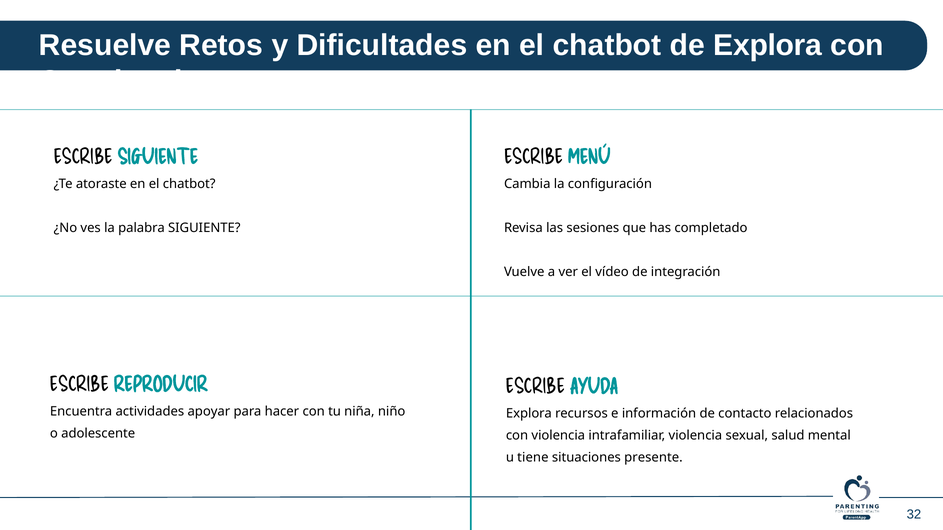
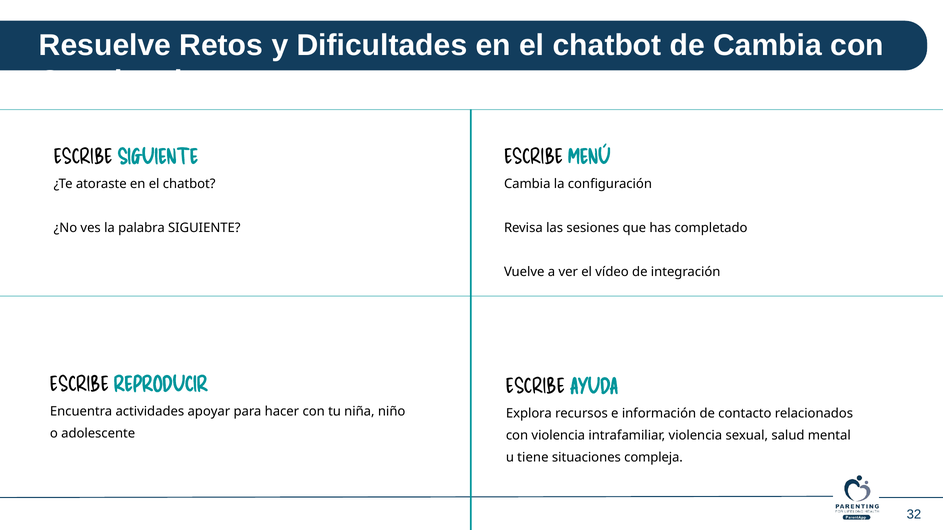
de Explora: Explora -> Cambia
presente: presente -> compleja
